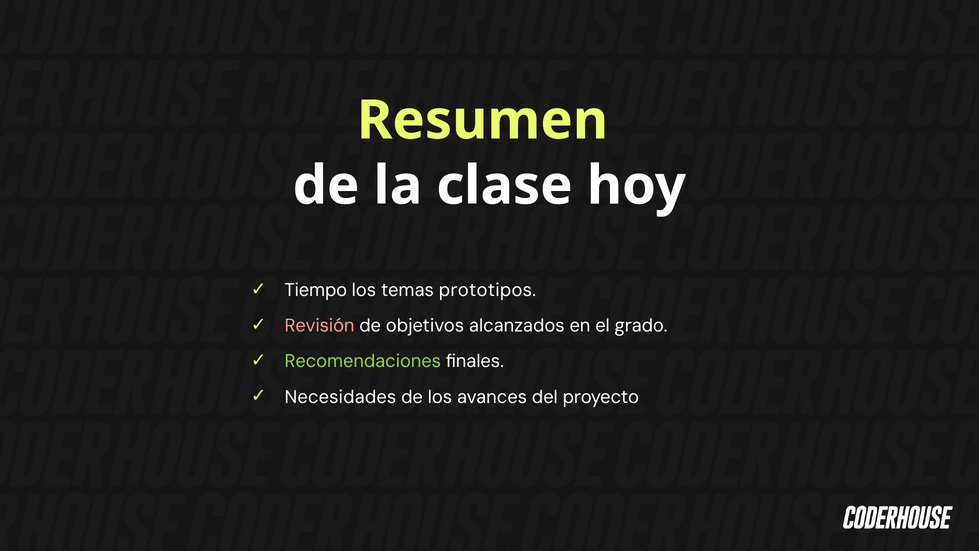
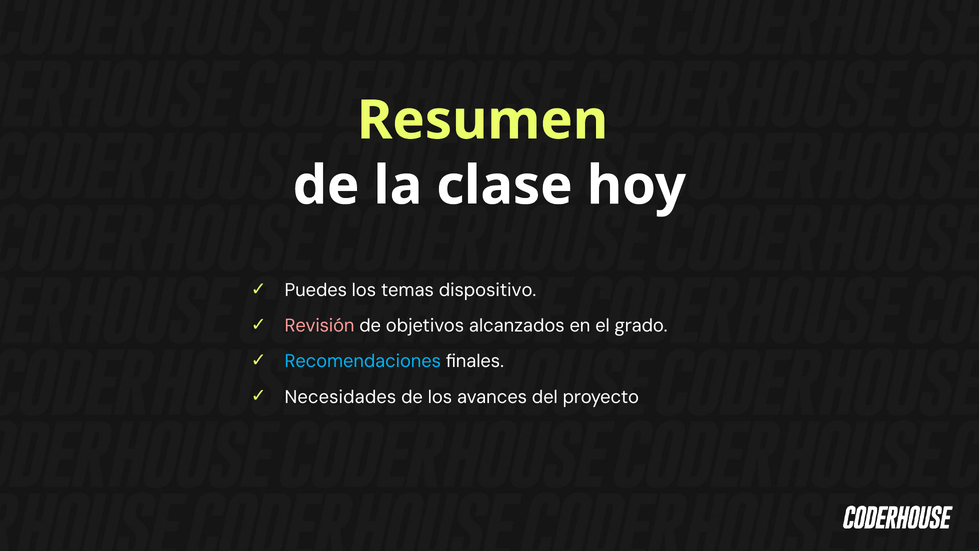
Tiempo: Tiempo -> Puedes
prototipos: prototipos -> dispositivo
Recomendaciones colour: light green -> light blue
